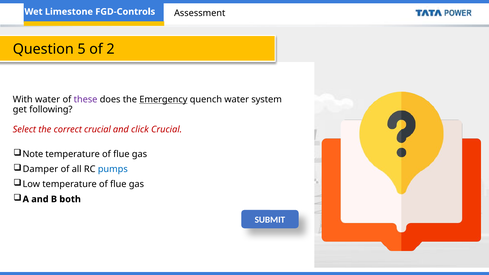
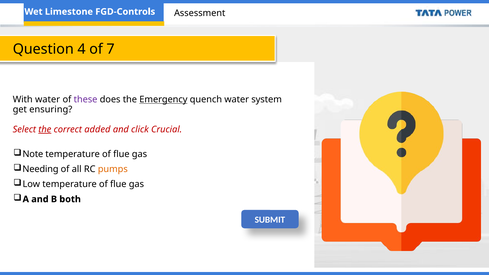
5: 5 -> 4
2: 2 -> 7
following: following -> ensuring
the at (45, 130) underline: none -> present
correct crucial: crucial -> added
Damper: Damper -> Needing
pumps colour: blue -> orange
